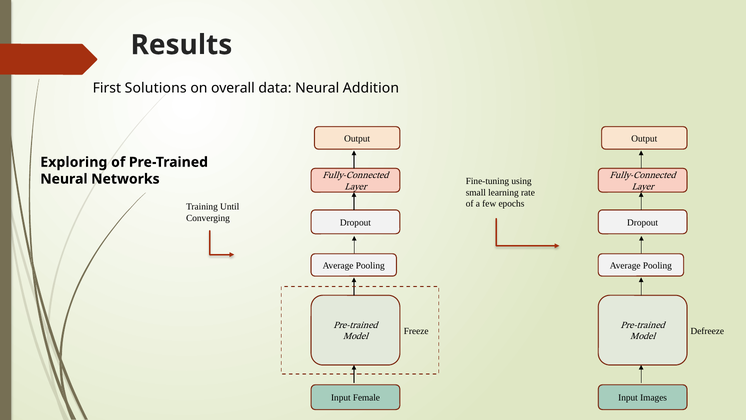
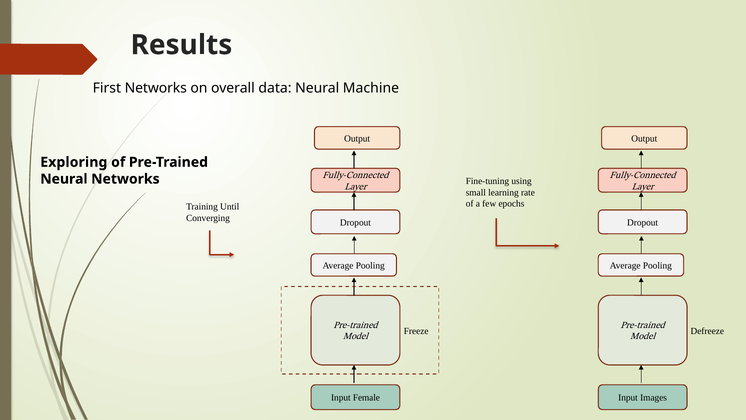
First Solutions: Solutions -> Networks
Addition: Addition -> Machine
